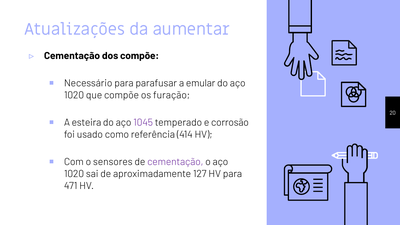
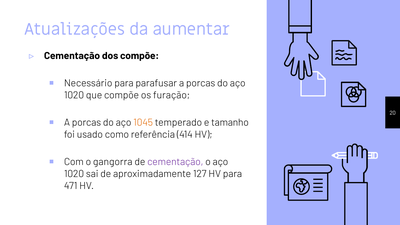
emular at (201, 83): emular -> porcas
esteira at (86, 123): esteira -> porcas
1045 colour: purple -> orange
corrosão: corrosão -> tamanho
sensores: sensores -> gangorra
